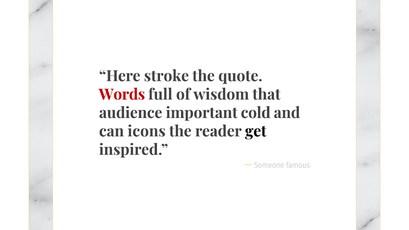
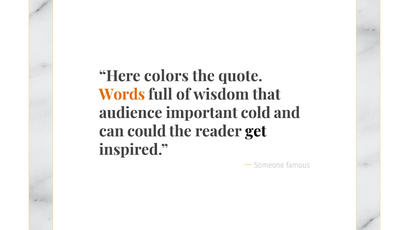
stroke: stroke -> colors
Words colour: red -> orange
icons: icons -> could
